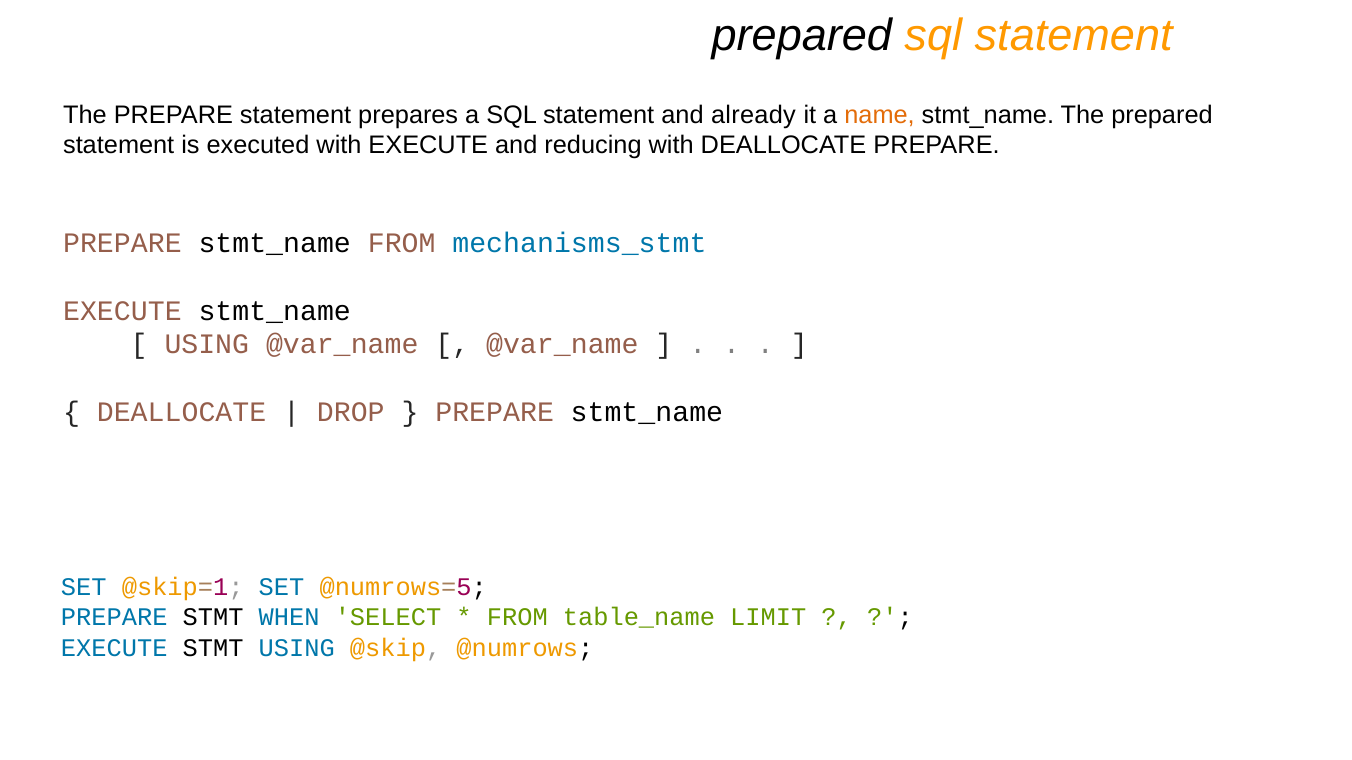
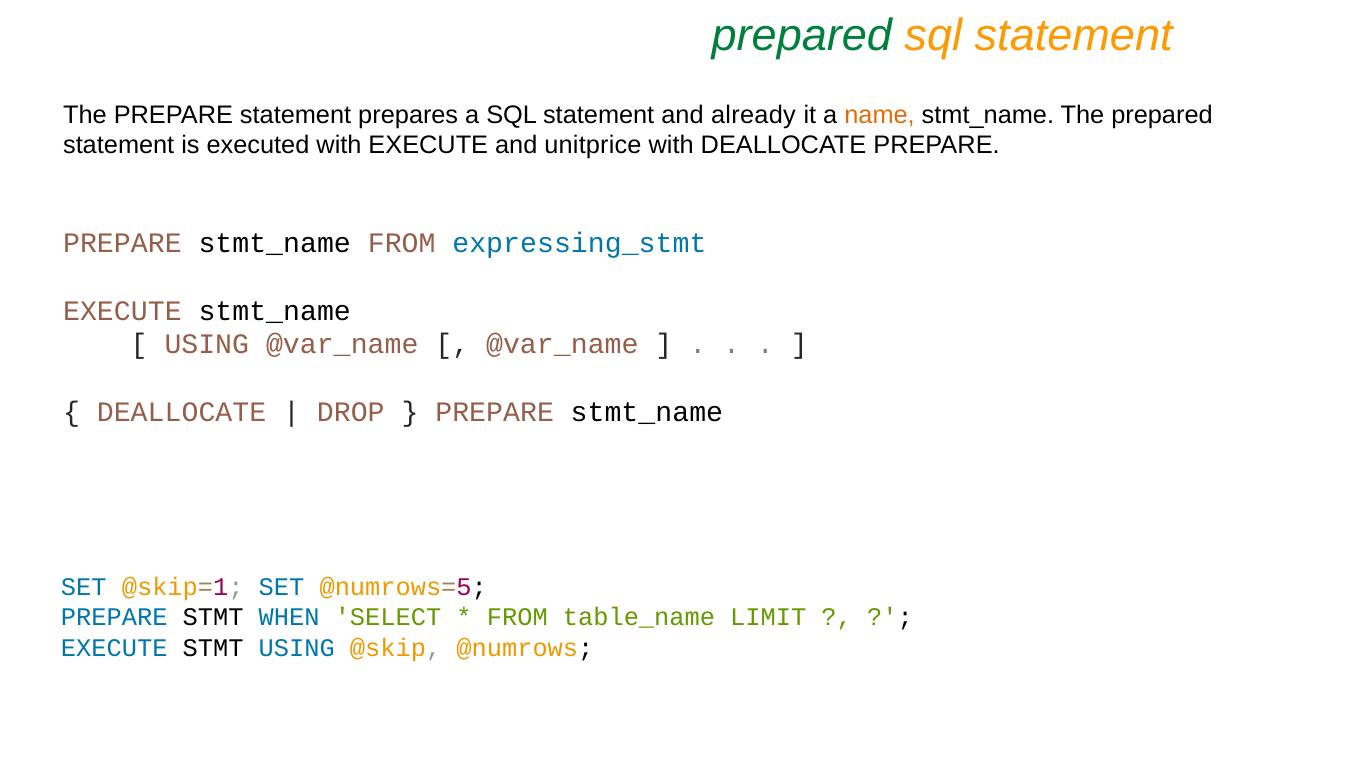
prepared at (802, 35) colour: black -> green
reducing: reducing -> unitprice
mechanisms_stmt: mechanisms_stmt -> expressing_stmt
